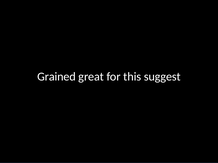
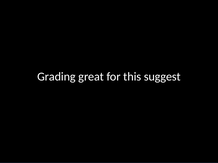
Grained: Grained -> Grading
